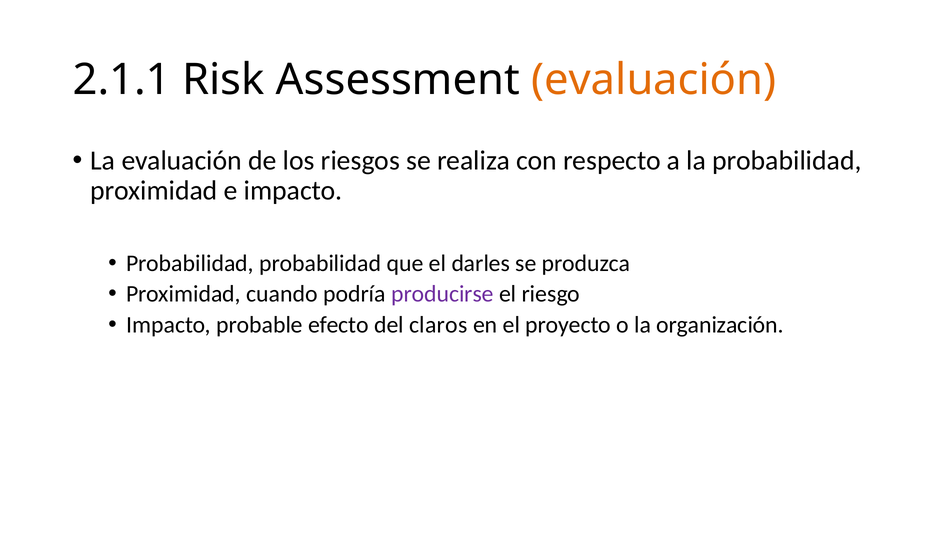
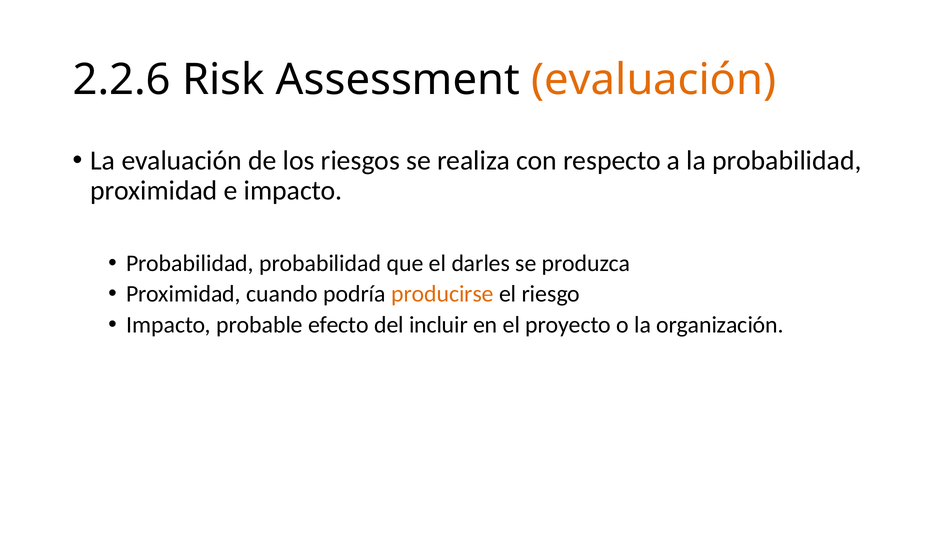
2.1.1: 2.1.1 -> 2.2.6
producirse colour: purple -> orange
claros: claros -> incluir
